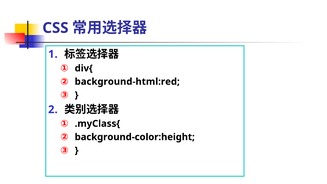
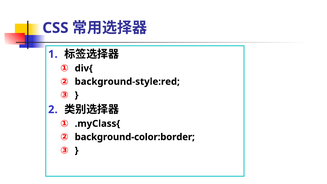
background-html:red: background-html:red -> background-style:red
background-color:height: background-color:height -> background-color:border
